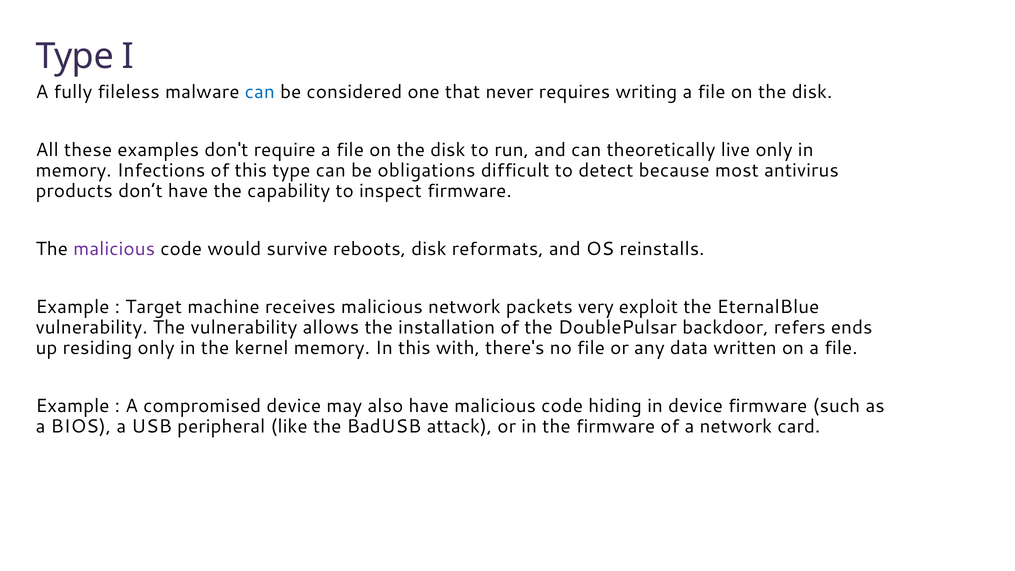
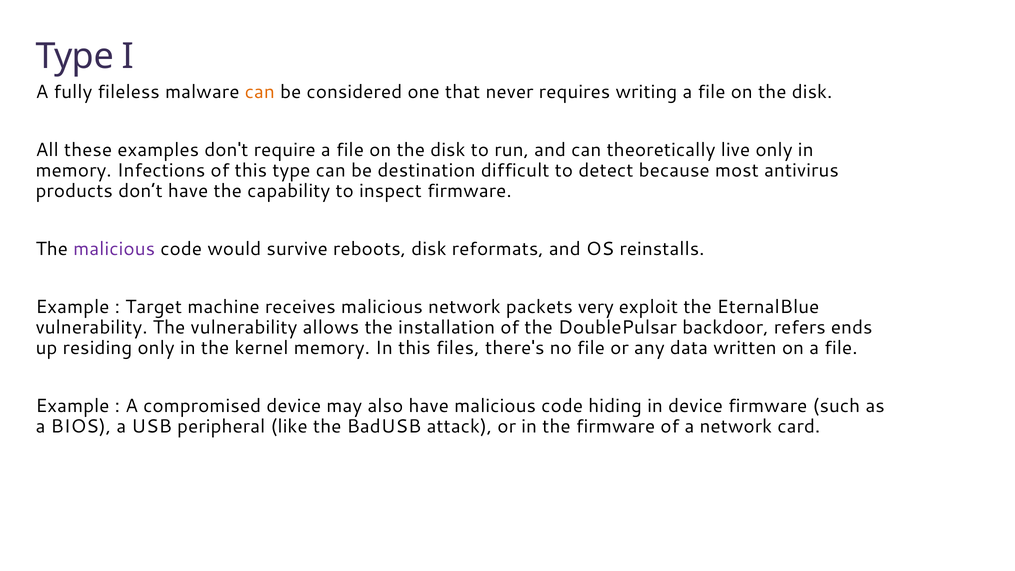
can at (260, 92) colour: blue -> orange
obligations: obligations -> destination
with: with -> files
